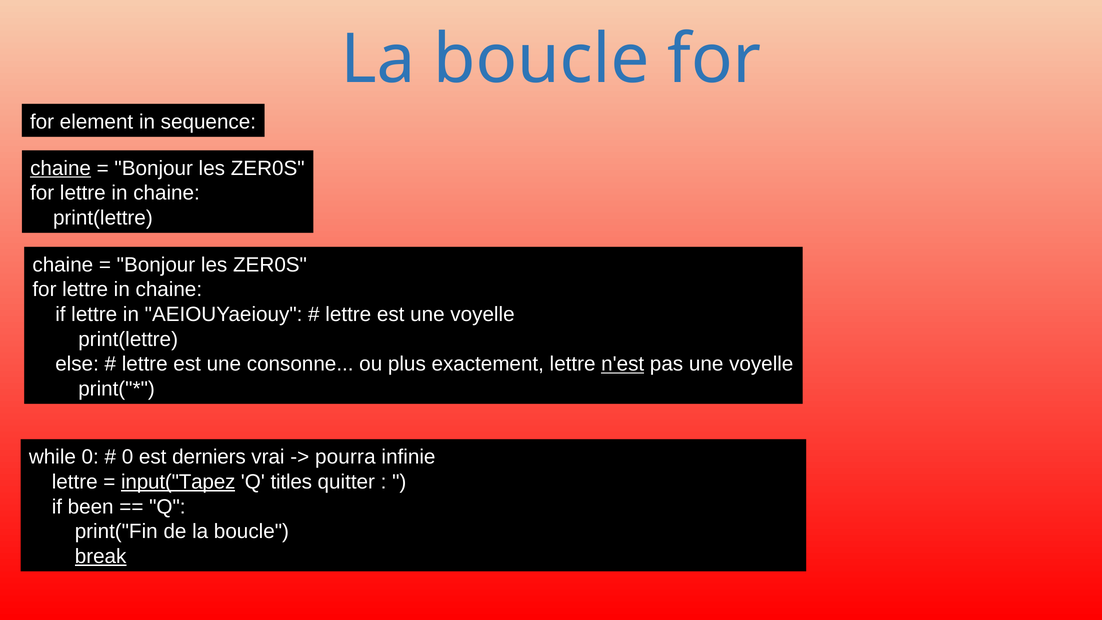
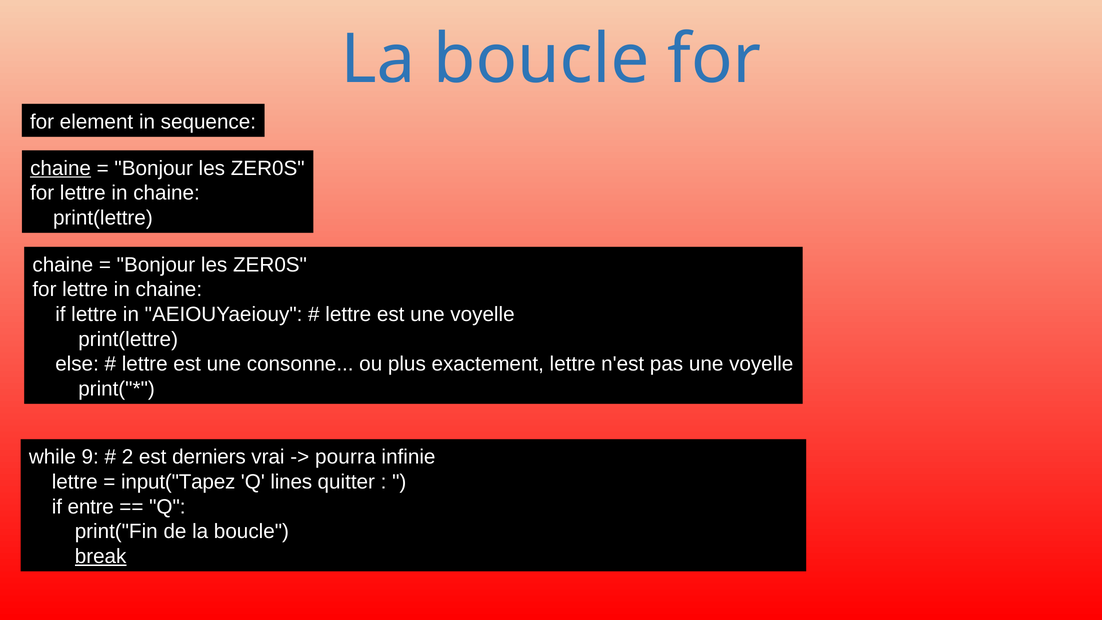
n'est underline: present -> none
while 0: 0 -> 9
0 at (128, 457): 0 -> 2
input("Tapez underline: present -> none
titles: titles -> lines
been: been -> entre
